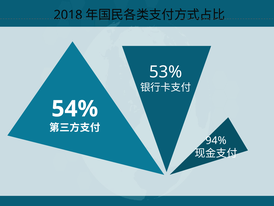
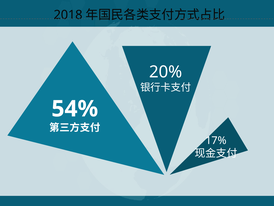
53%: 53% -> 20%
94%: 94% -> 17%
